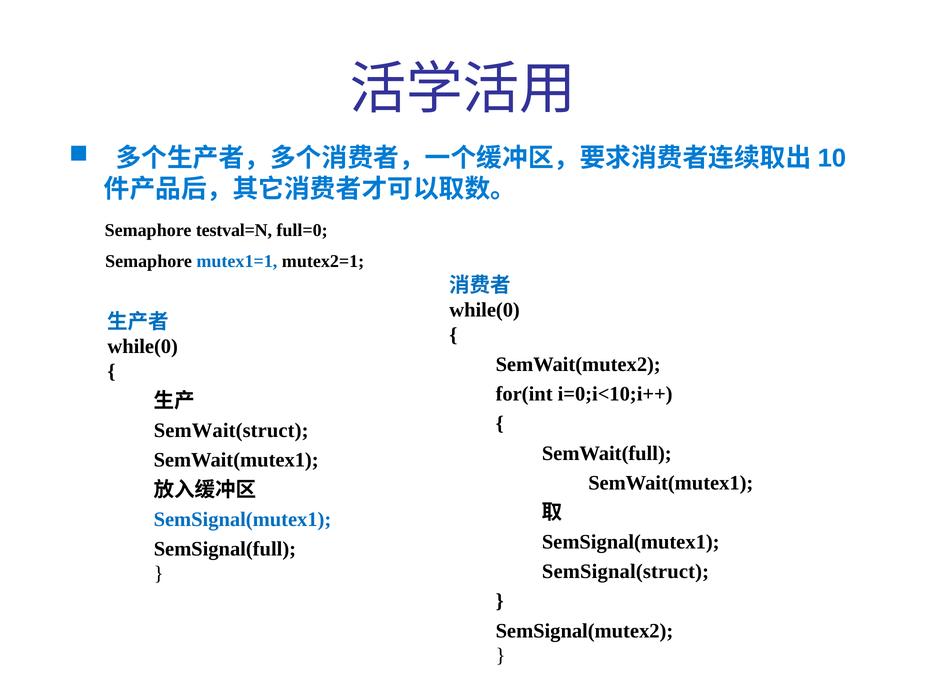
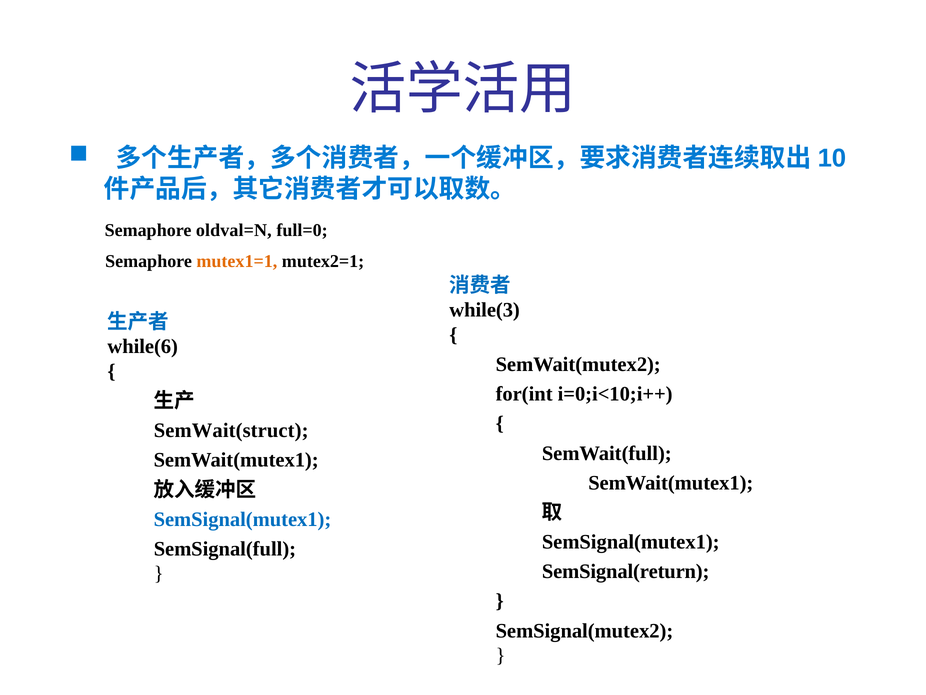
testval=N: testval=N -> oldval=N
mutex1=1 colour: blue -> orange
while(0 at (485, 310): while(0 -> while(3
while(0 at (143, 346): while(0 -> while(6
SemSignal(struct: SemSignal(struct -> SemSignal(return
